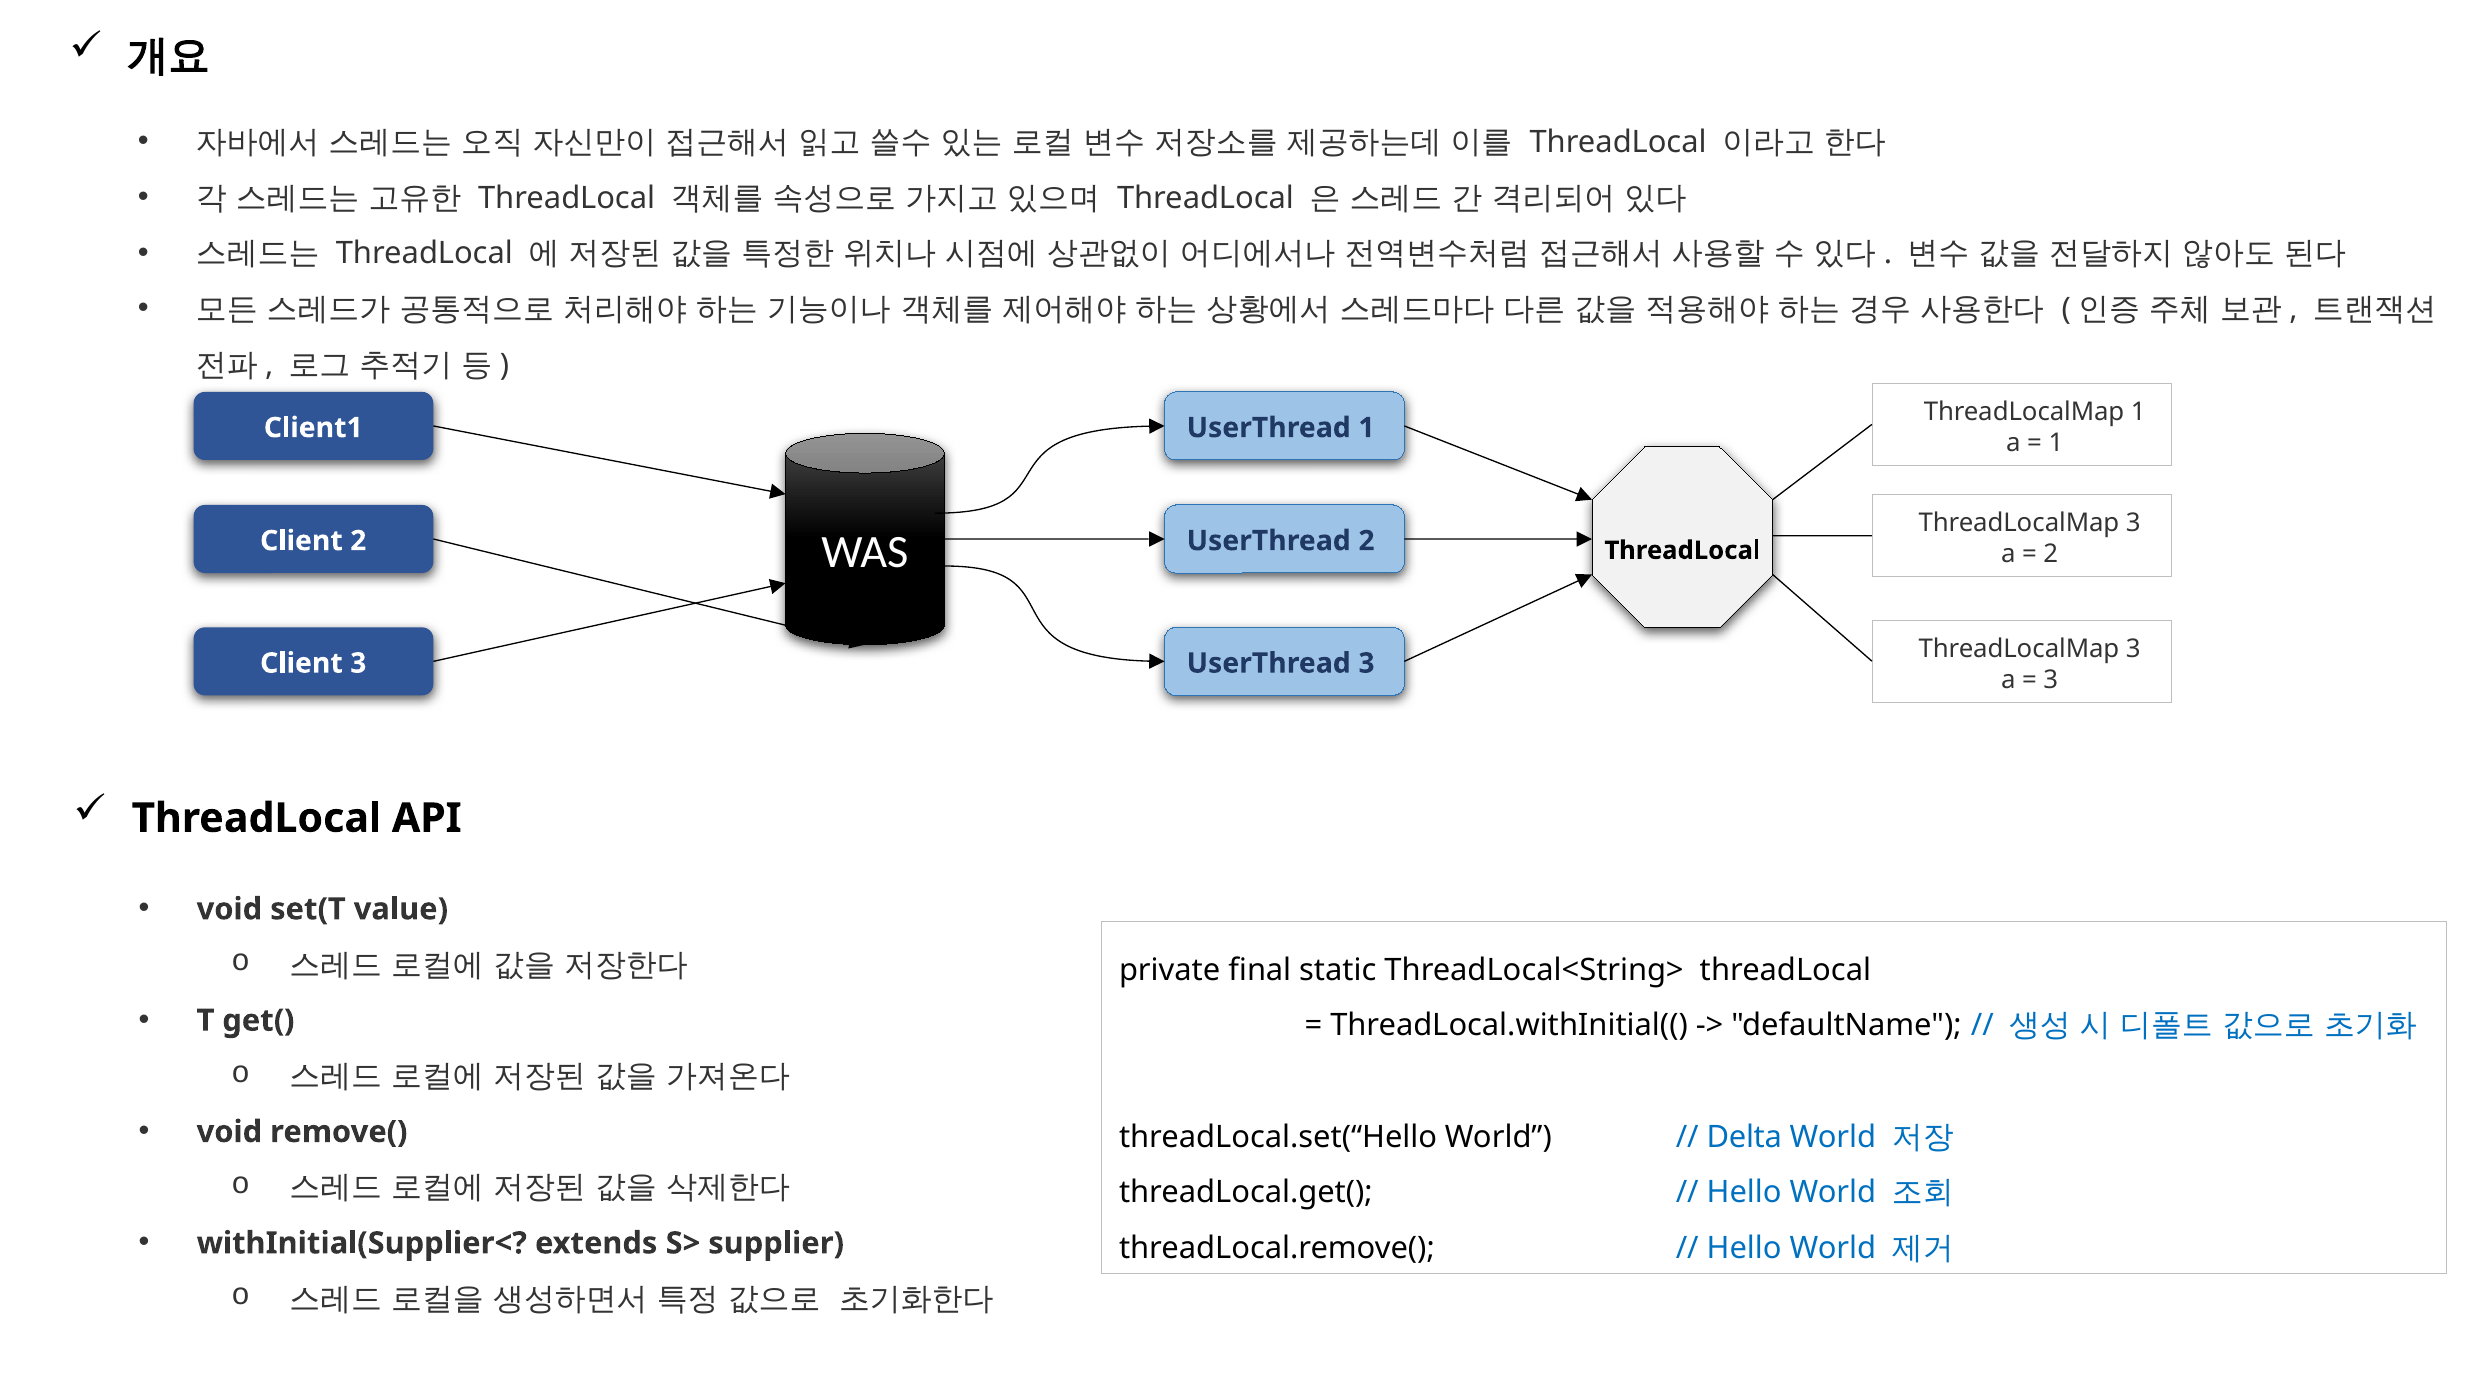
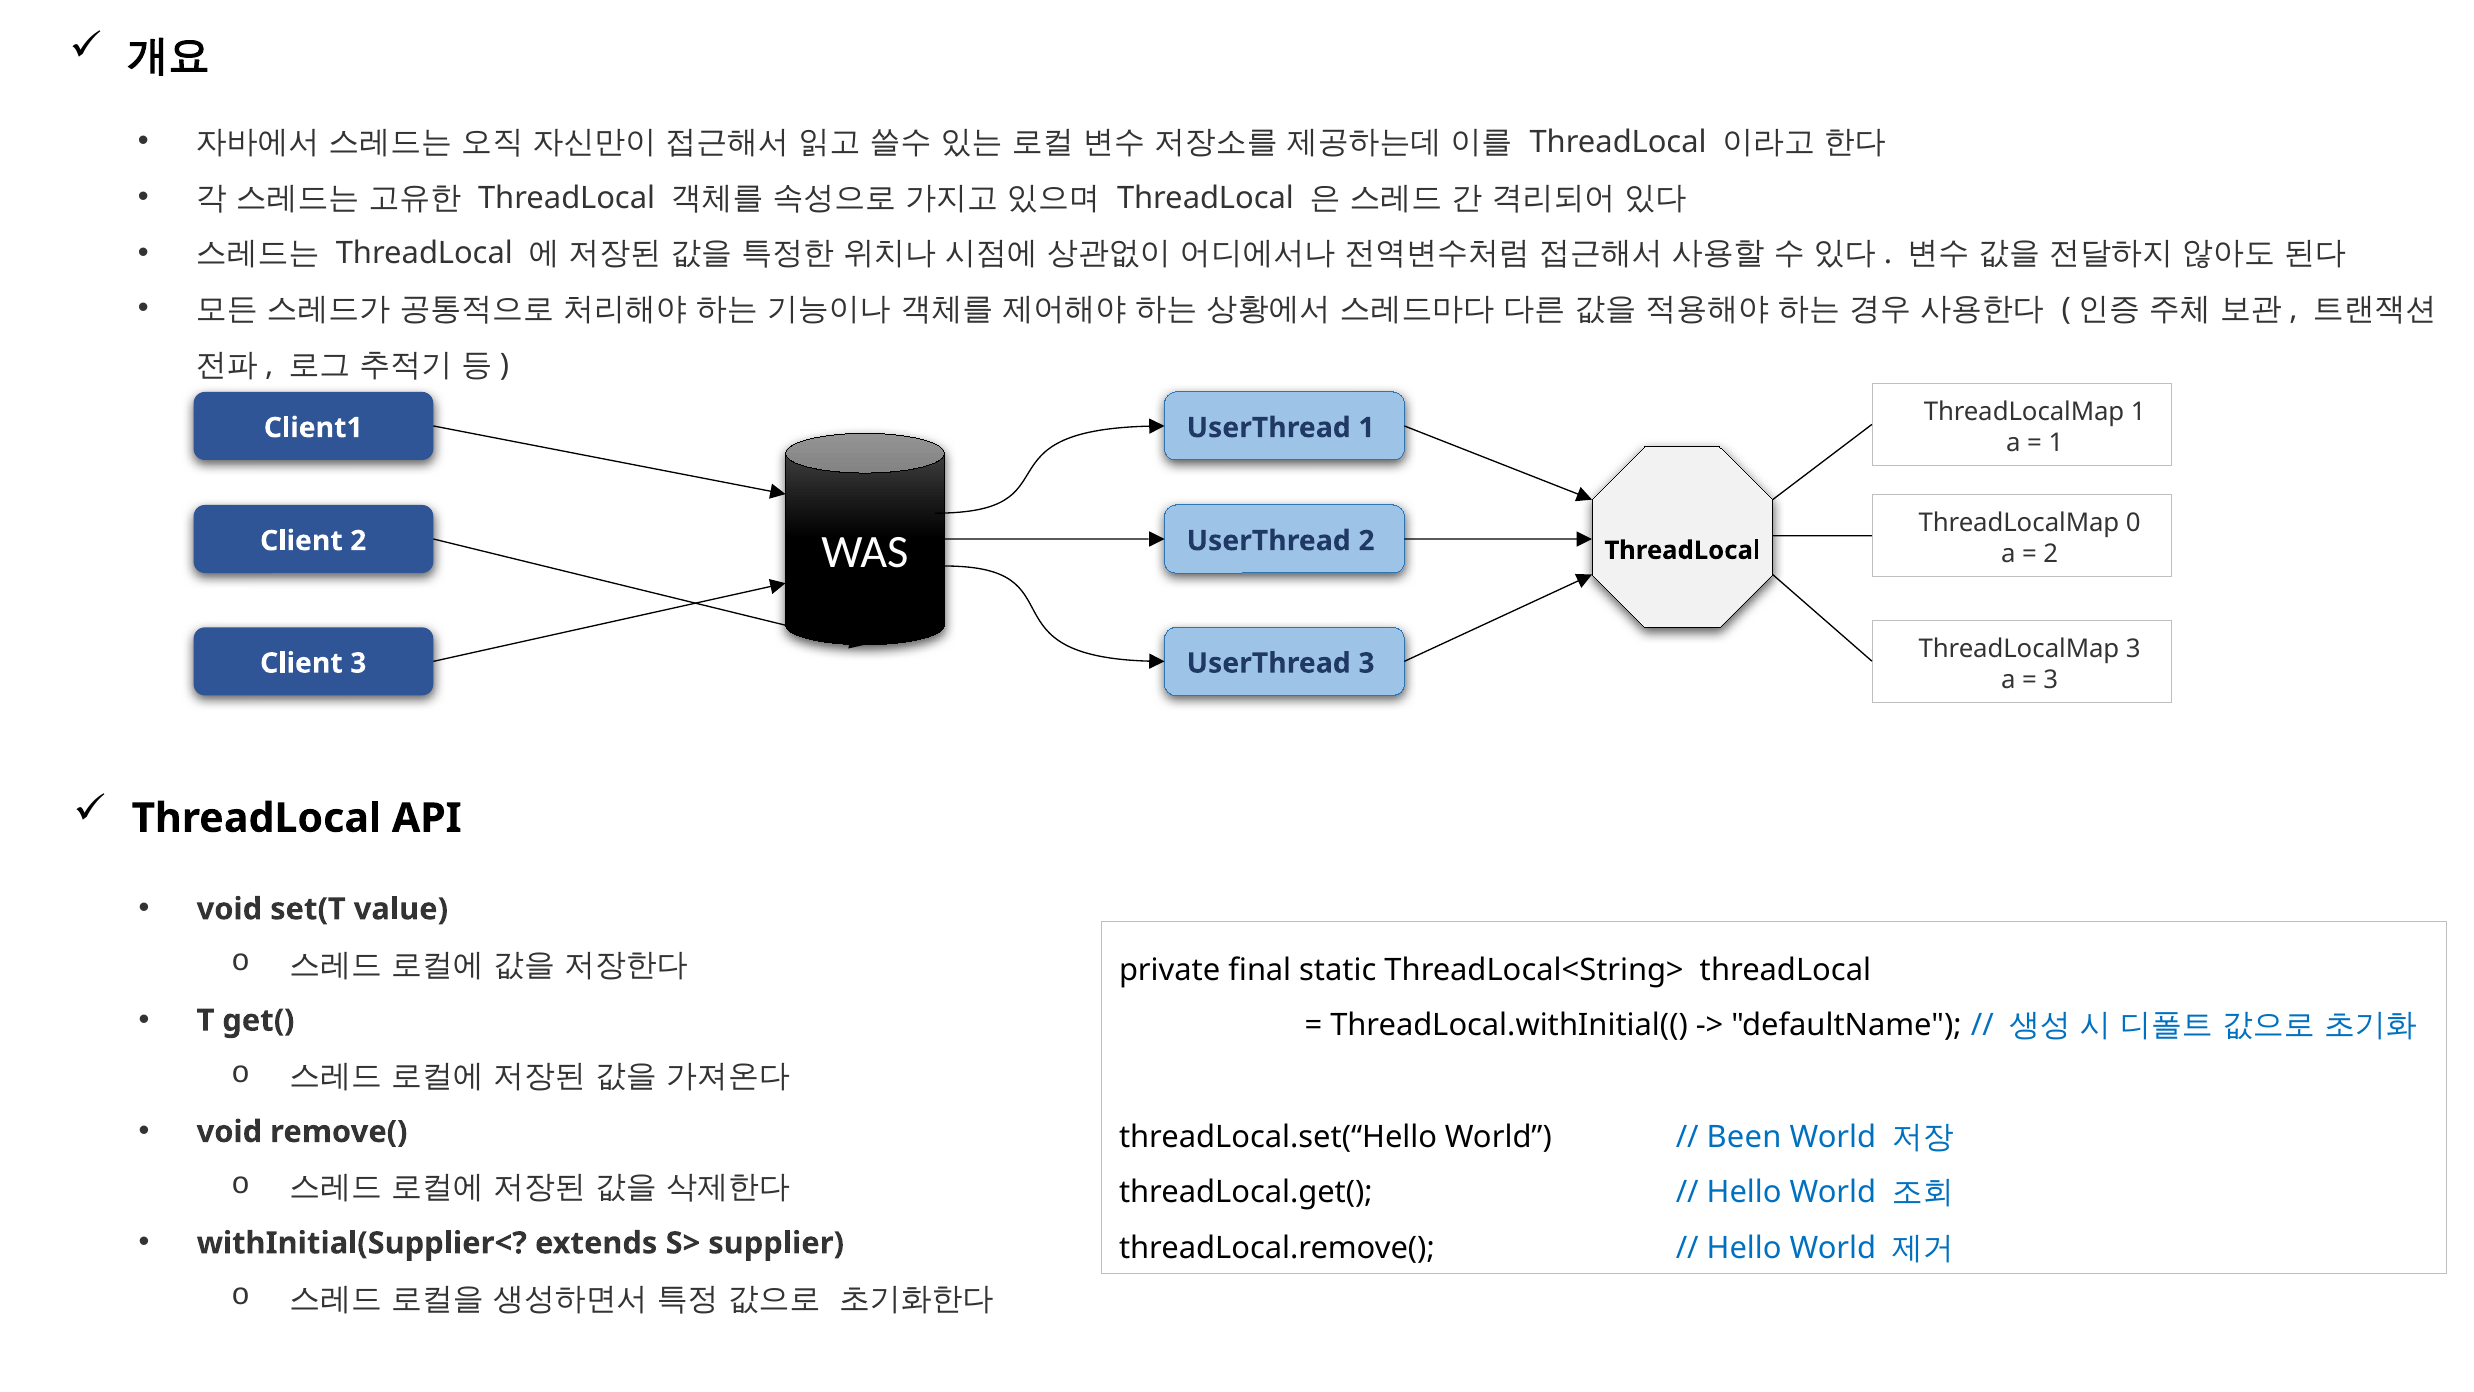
3 at (2133, 523): 3 -> 0
Delta: Delta -> Been
